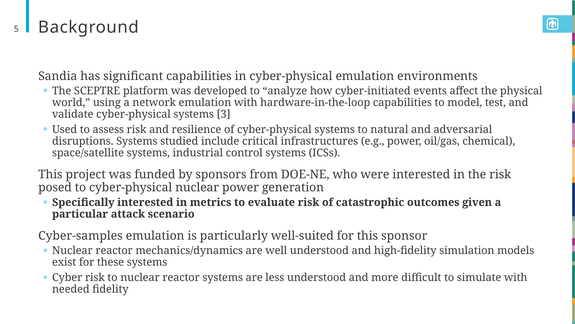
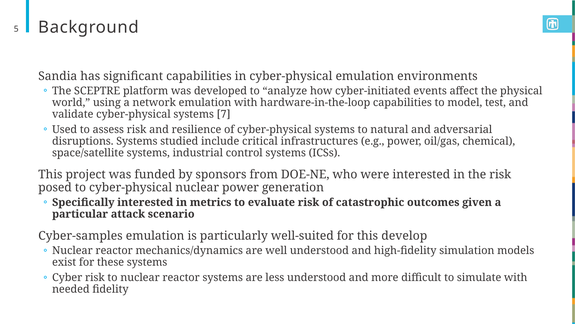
3: 3 -> 7
sponsor: sponsor -> develop
